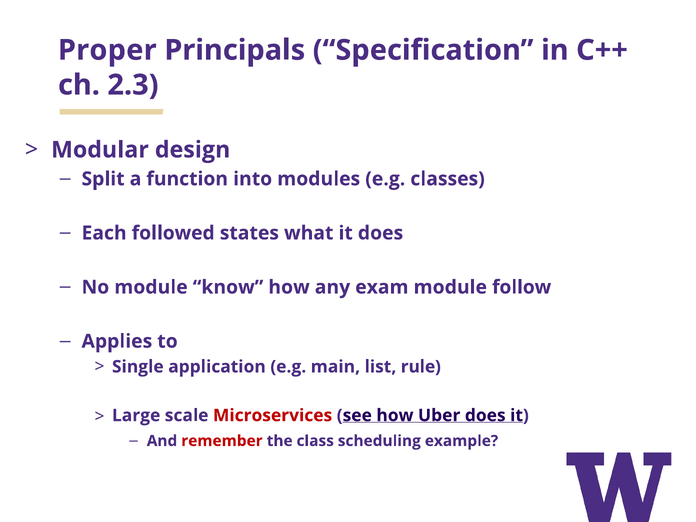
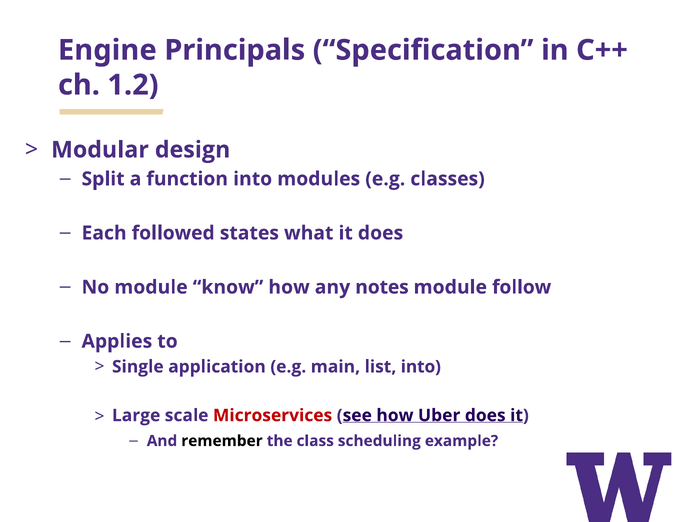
Proper: Proper -> Engine
2.3: 2.3 -> 1.2
exam: exam -> notes
list rule: rule -> into
remember colour: red -> black
